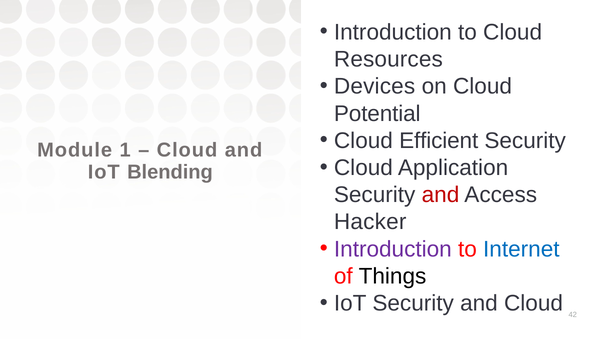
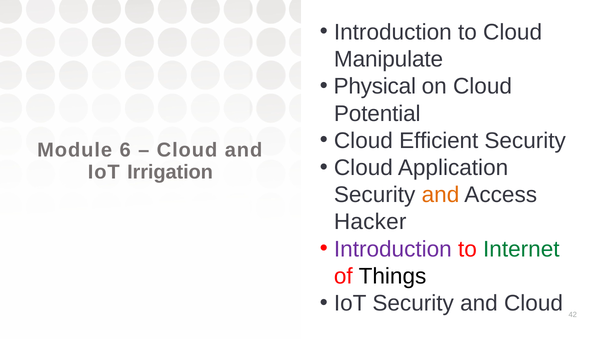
Resources: Resources -> Manipulate
Devices: Devices -> Physical
1: 1 -> 6
Blending: Blending -> Irrigation
and at (441, 195) colour: red -> orange
Internet colour: blue -> green
